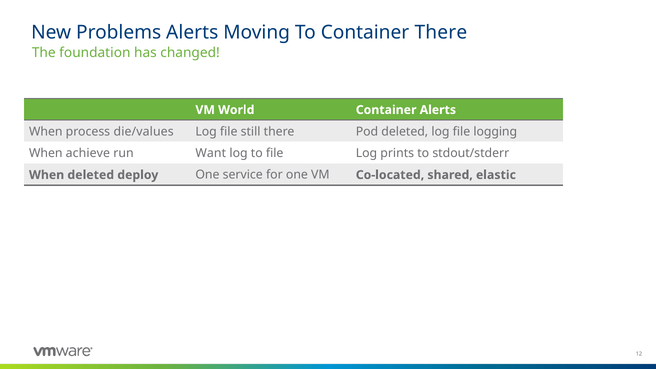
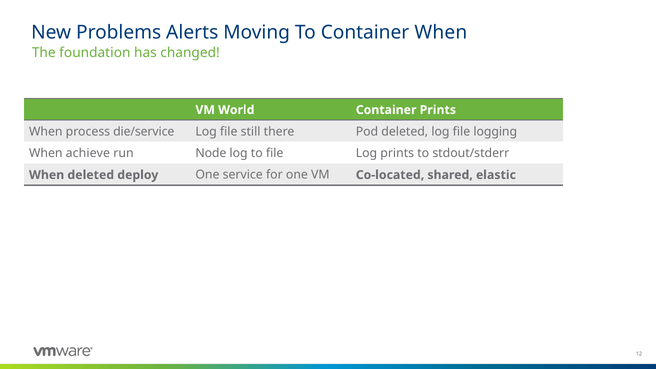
Container There: There -> When
Container Alerts: Alerts -> Prints
die/values: die/values -> die/service
Want: Want -> Node
